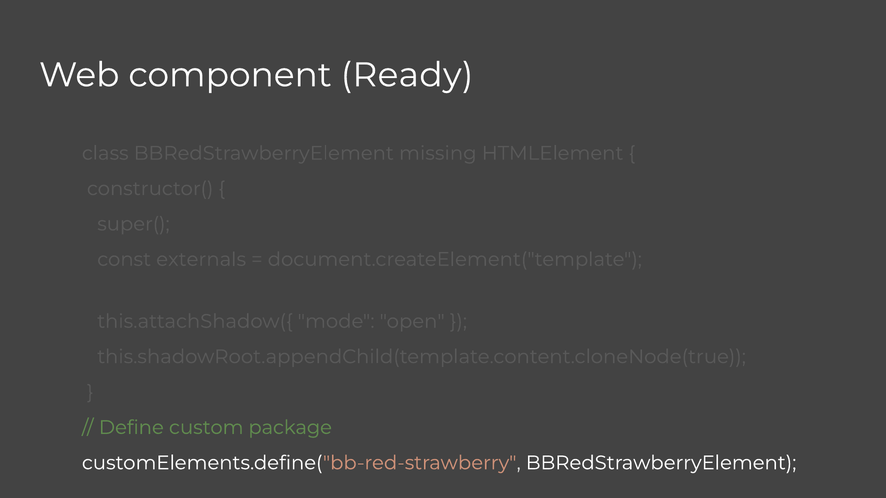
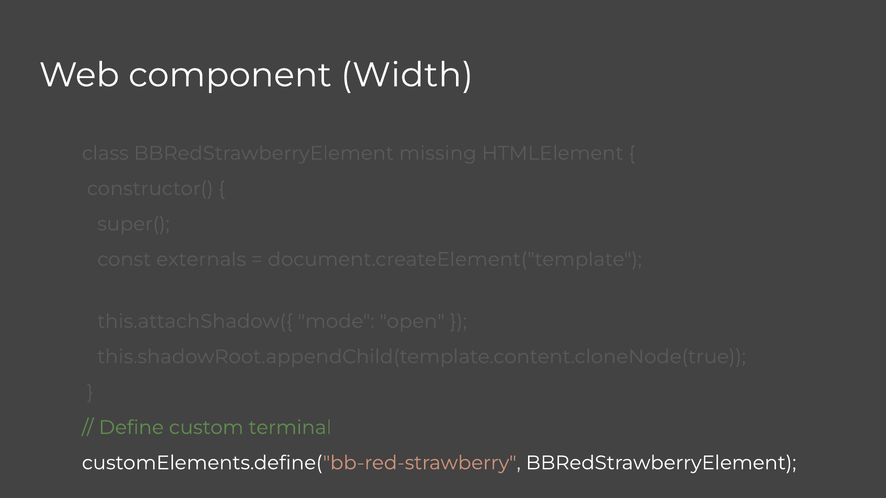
Ready: Ready -> Width
package: package -> terminal
